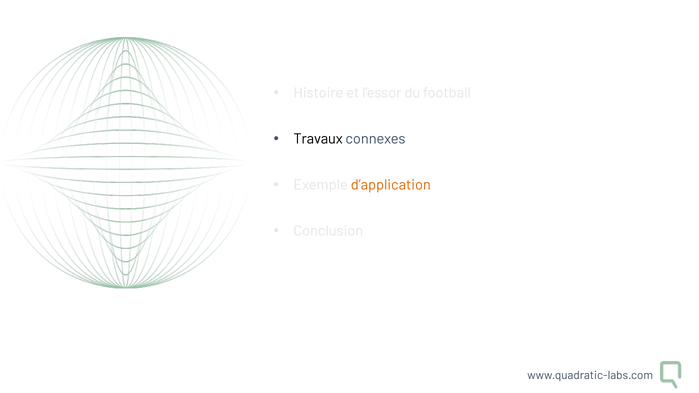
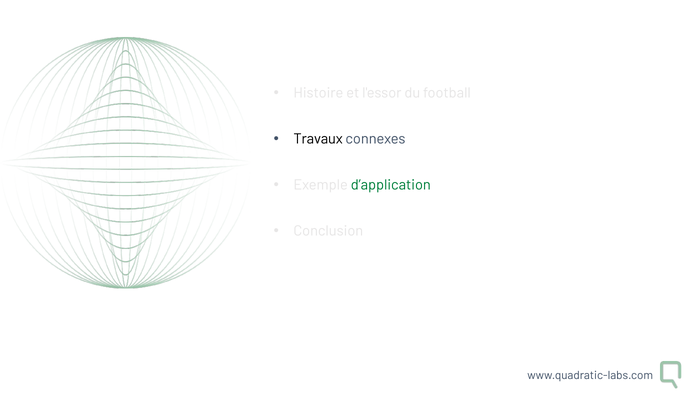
d’application colour: orange -> green
